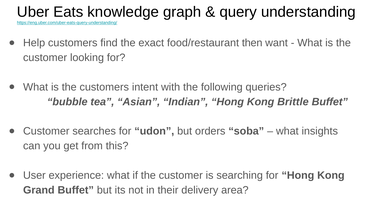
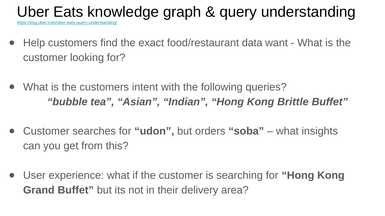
then: then -> data
